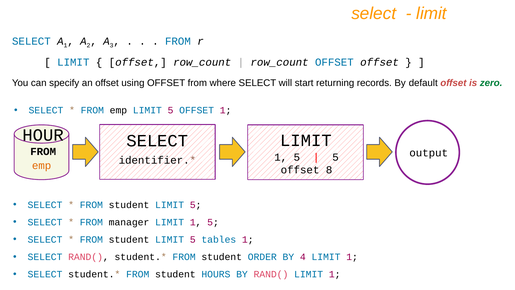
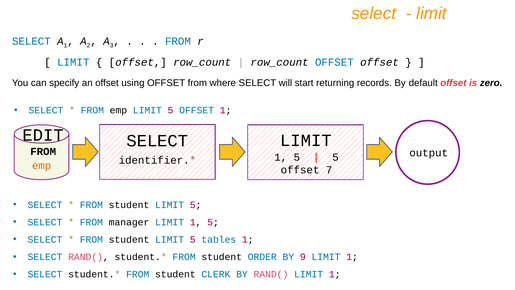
zero colour: green -> black
HOUR: HOUR -> EDIT
8: 8 -> 7
4: 4 -> 9
HOURS: HOURS -> CLERK
